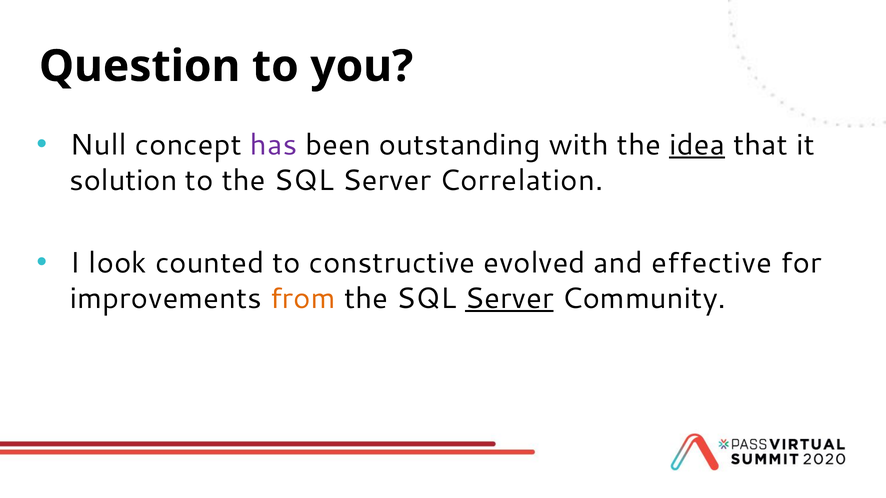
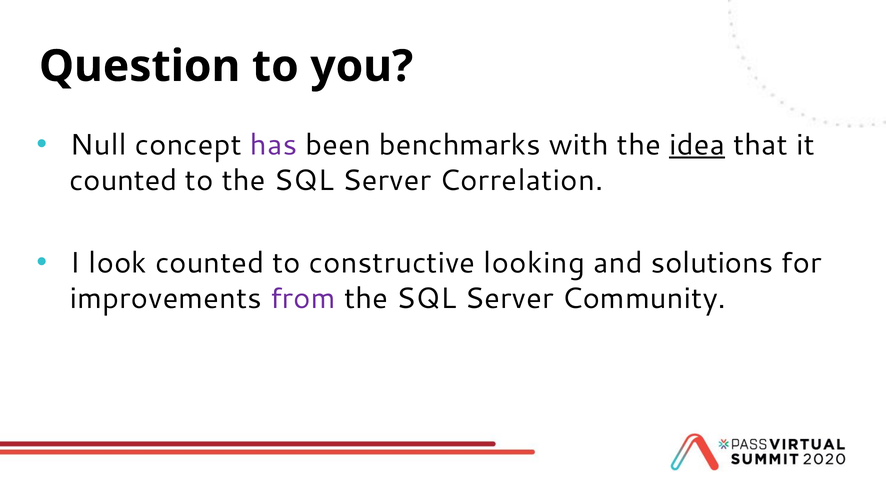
outstanding: outstanding -> benchmarks
solution at (123, 180): solution -> counted
evolved: evolved -> looking
effective: effective -> solutions
from colour: orange -> purple
Server at (509, 299) underline: present -> none
